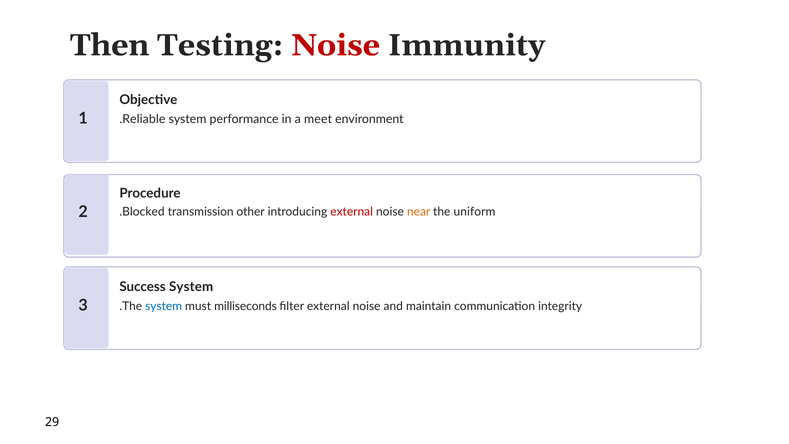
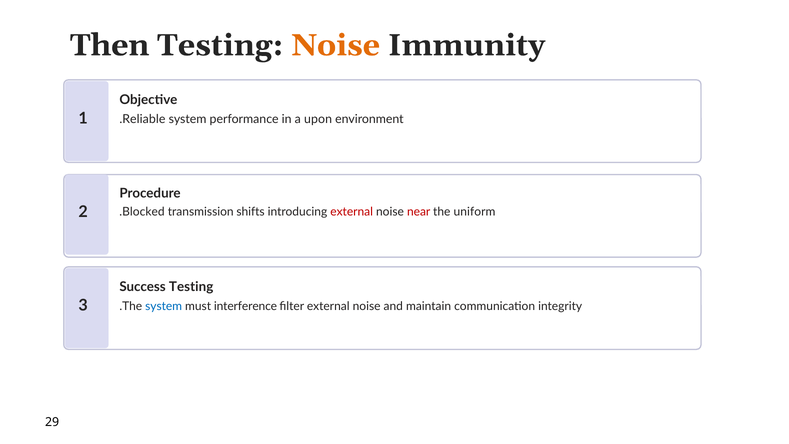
Noise at (336, 45) colour: red -> orange
meet: meet -> upon
other: other -> shifts
near colour: orange -> red
Success System: System -> Testing
milliseconds: milliseconds -> interference
